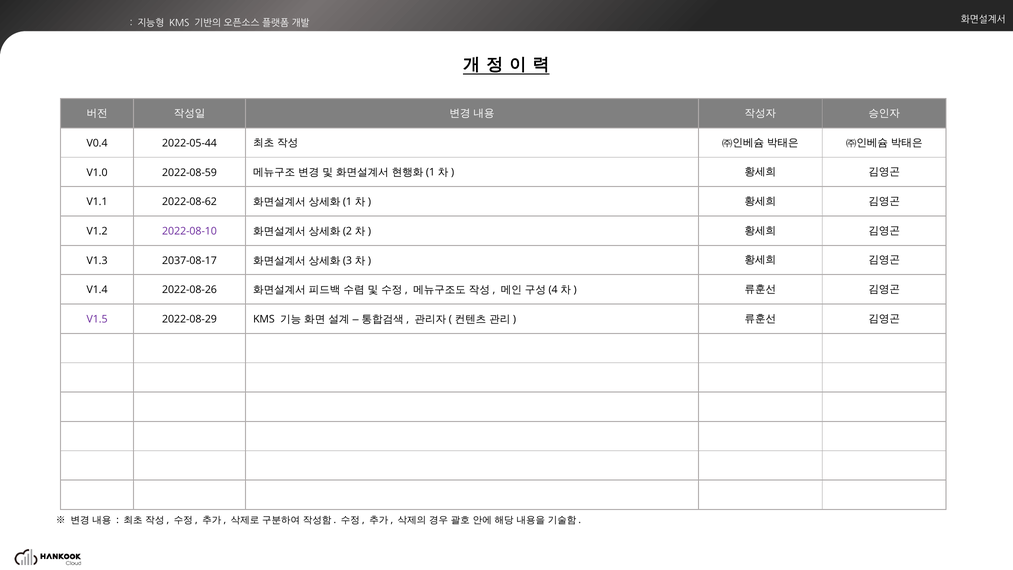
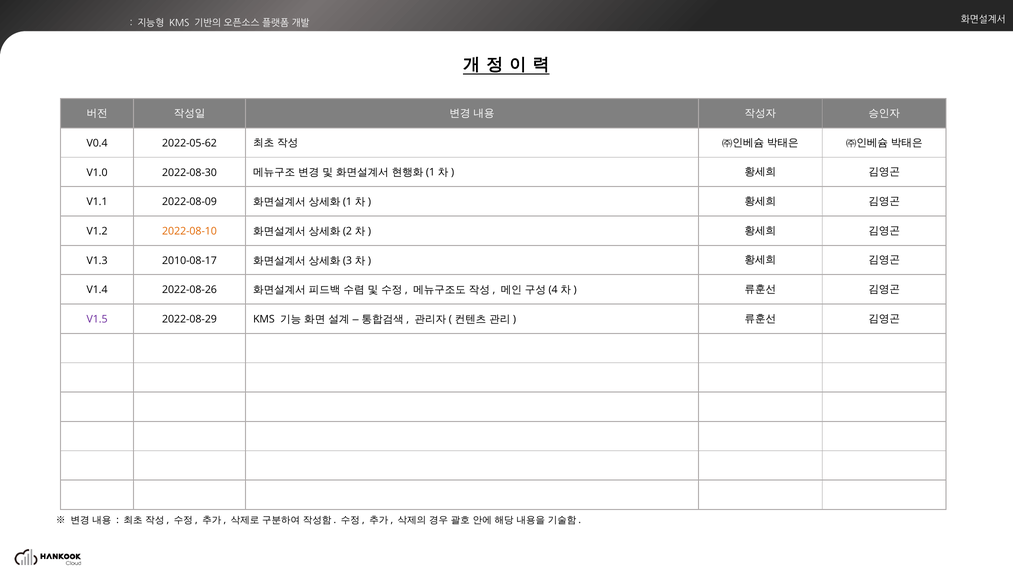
2022-05-44: 2022-05-44 -> 2022-05-62
2022-08-59: 2022-08-59 -> 2022-08-30
2022-08-62: 2022-08-62 -> 2022-08-09
2022-08-10 colour: purple -> orange
2037-08-17: 2037-08-17 -> 2010-08-17
